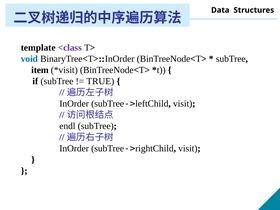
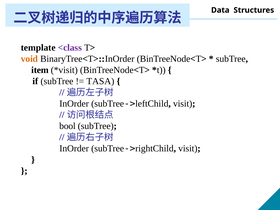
void colour: blue -> orange
TRUE: TRUE -> TASA
endl: endl -> bool
